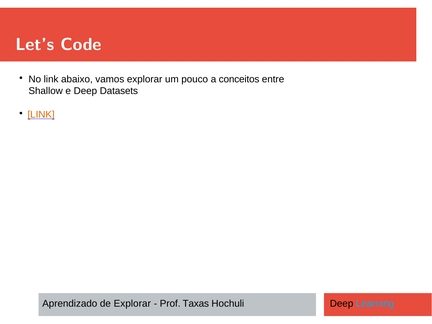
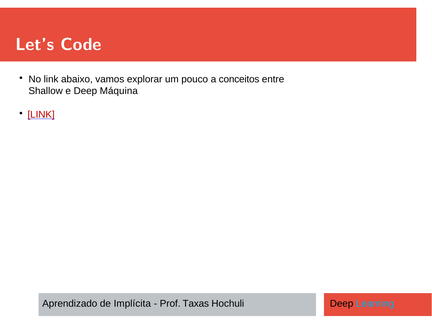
Datasets: Datasets -> Máquina
LINK at (41, 114) colour: orange -> red
de Explorar: Explorar -> Implícita
